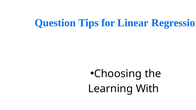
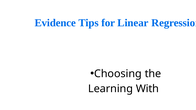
Question: Question -> Evidence
